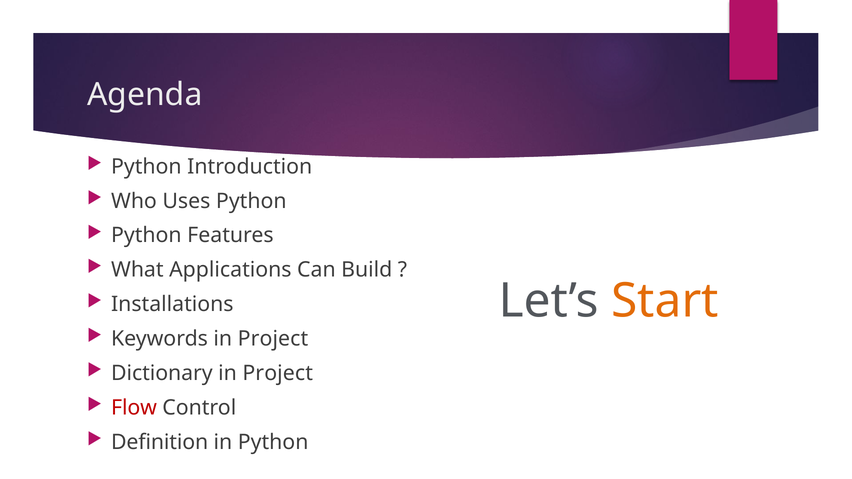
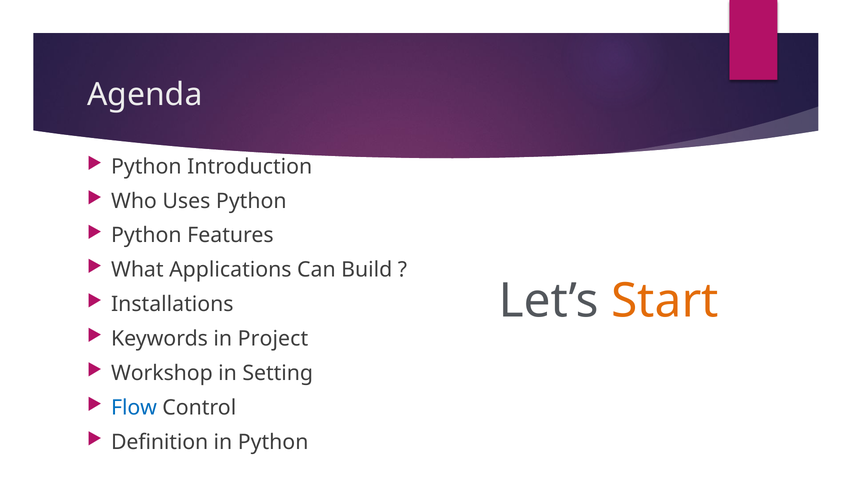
Dictionary: Dictionary -> Workshop
Project at (278, 373): Project -> Setting
Flow colour: red -> blue
